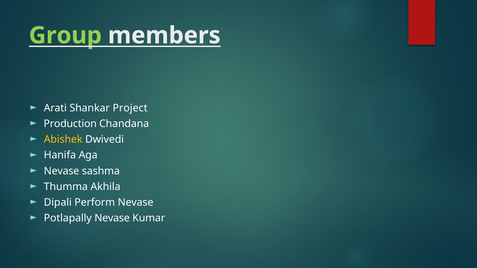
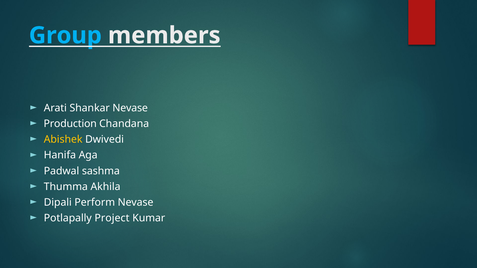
Group colour: light green -> light blue
Shankar Project: Project -> Nevase
Nevase at (62, 171): Nevase -> Padwal
Potlapally Nevase: Nevase -> Project
